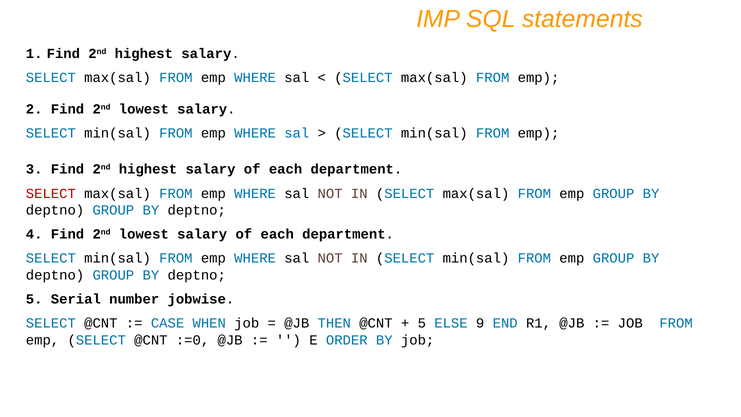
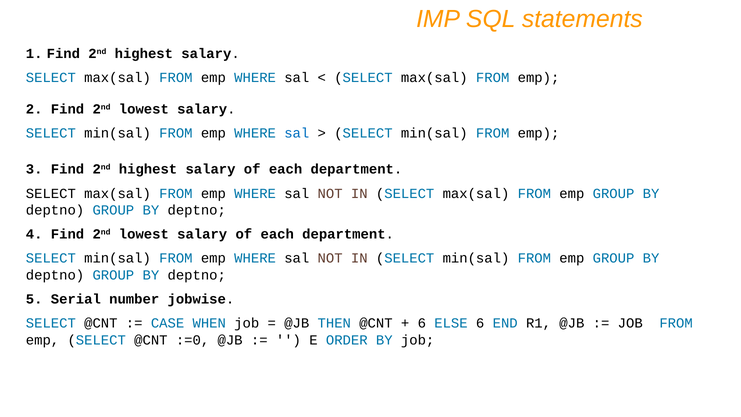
SELECT at (51, 193) colour: red -> black
5 at (422, 323): 5 -> 6
ELSE 9: 9 -> 6
